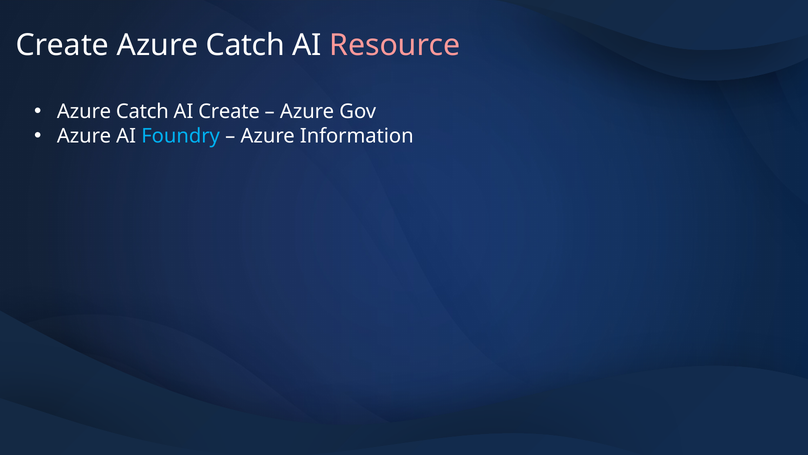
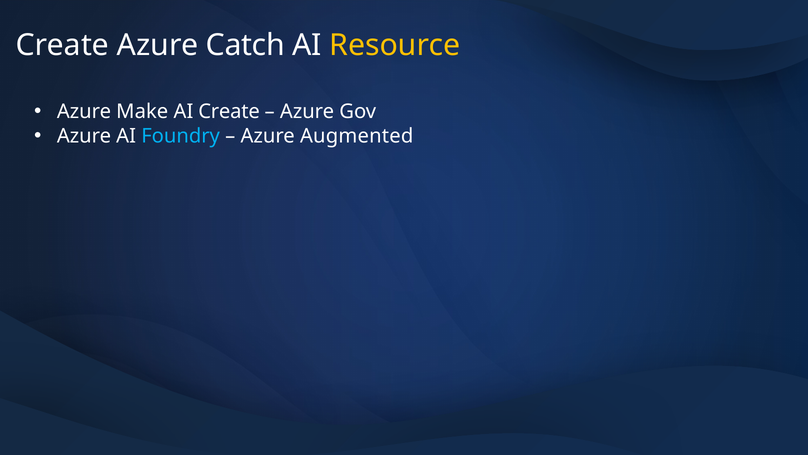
Resource colour: pink -> yellow
Catch at (142, 112): Catch -> Make
Information: Information -> Augmented
